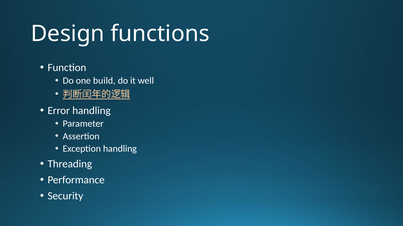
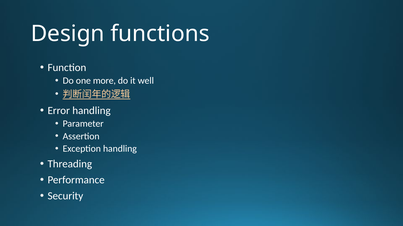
build: build -> more
